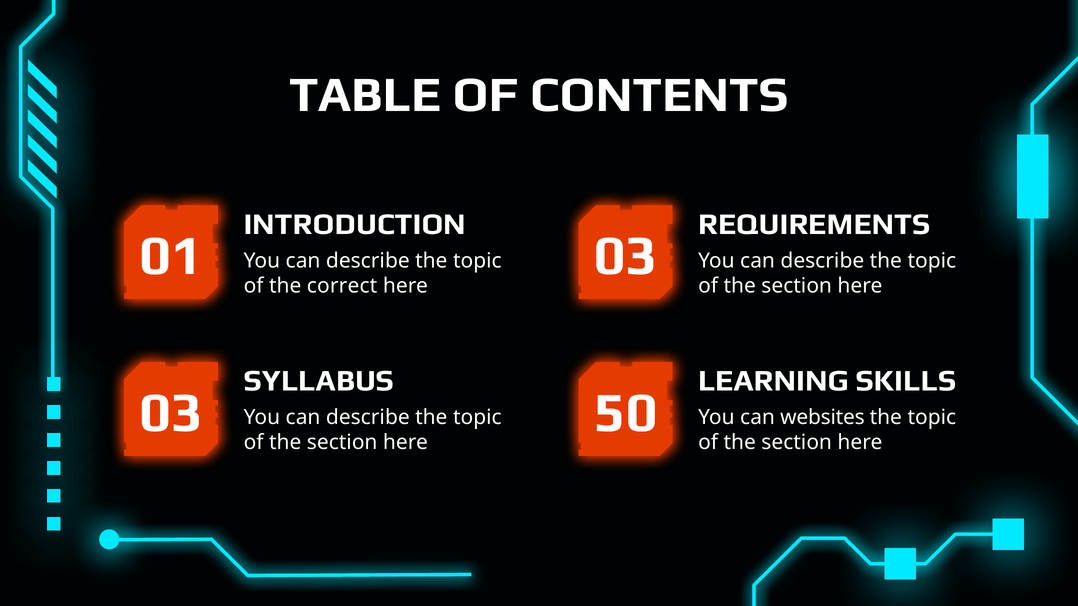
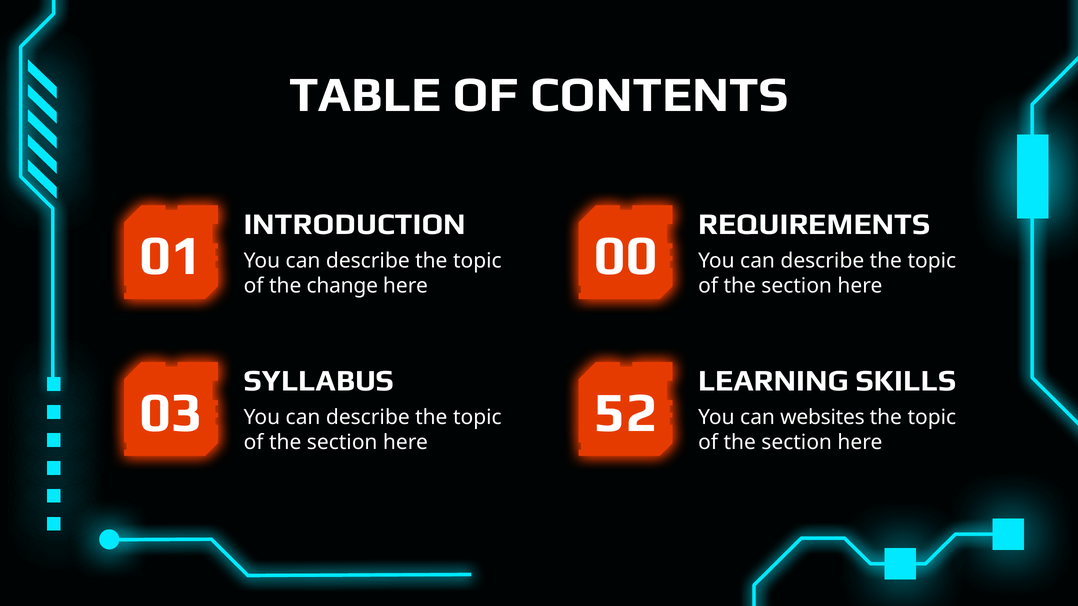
01 03: 03 -> 00
correct: correct -> change
50: 50 -> 52
